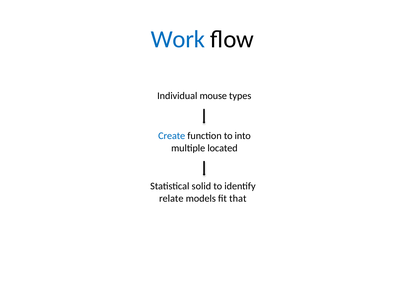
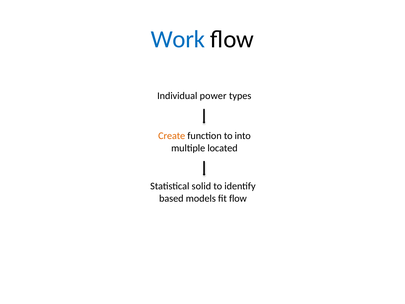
mouse: mouse -> power
Create colour: blue -> orange
relate: relate -> based
fit that: that -> flow
